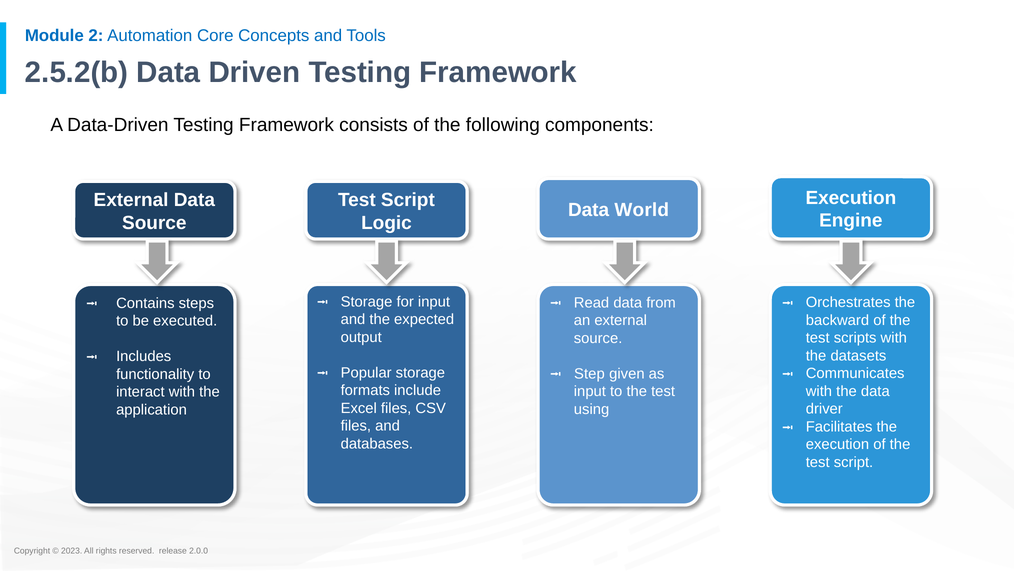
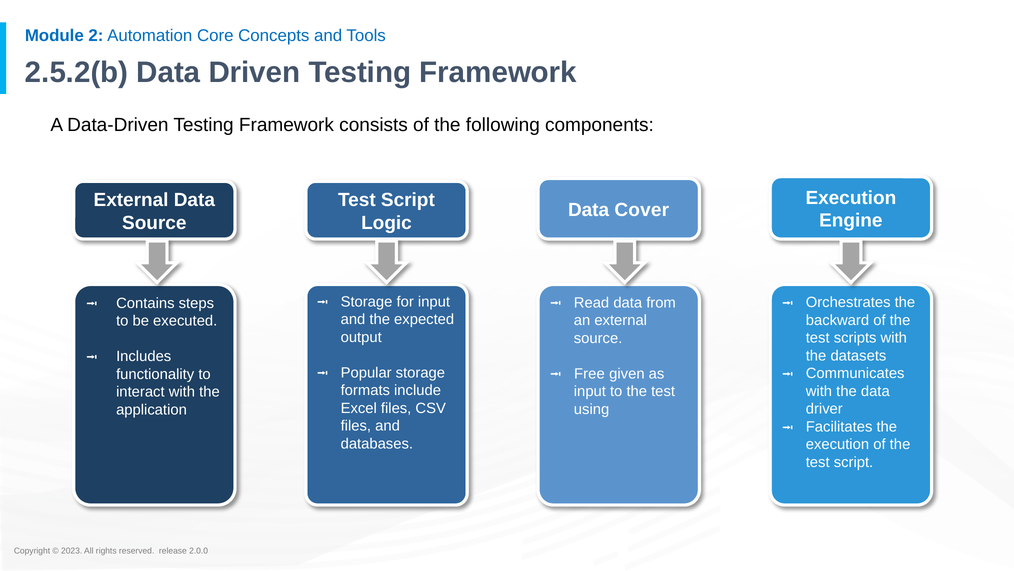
World: World -> Cover
Step: Step -> Free
